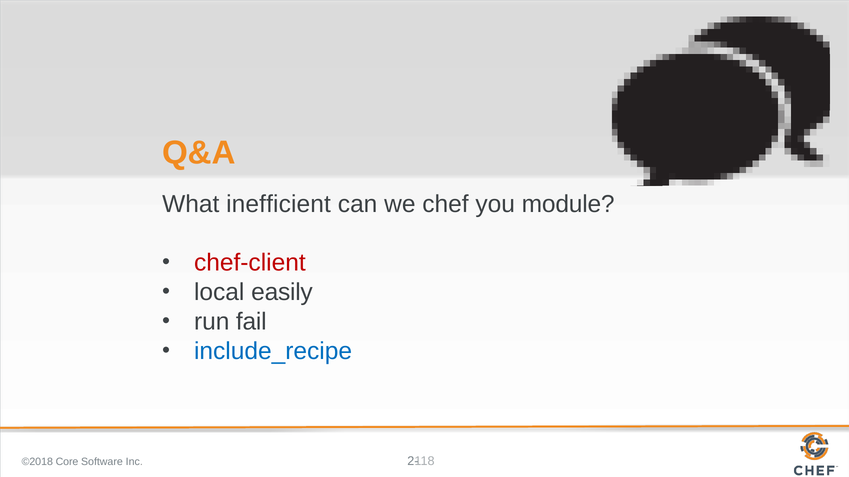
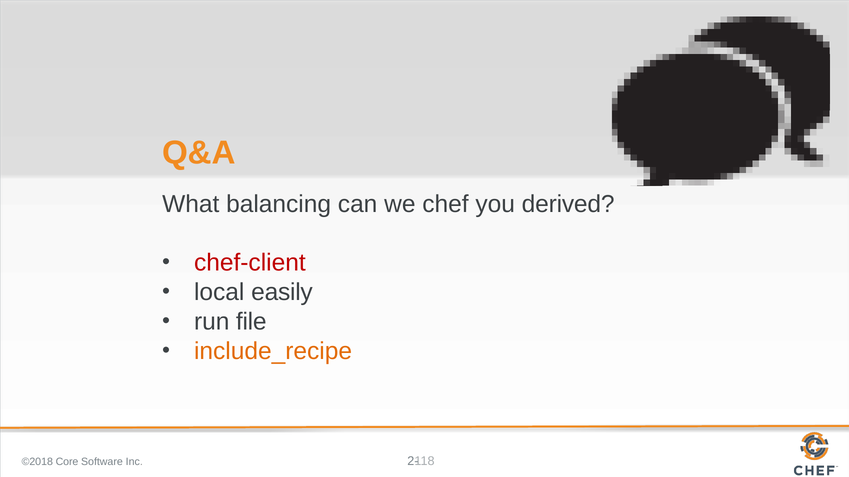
inefficient: inefficient -> balancing
module: module -> derived
fail: fail -> file
include_recipe colour: blue -> orange
